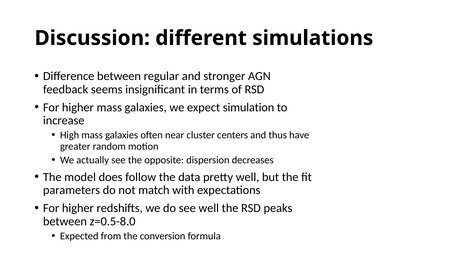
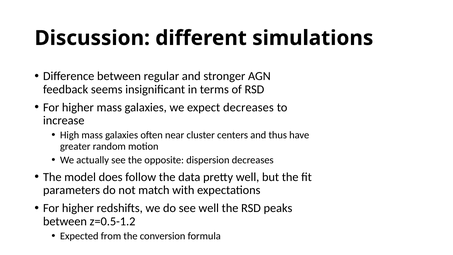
expect simulation: simulation -> decreases
z=0.5-8.0: z=0.5-8.0 -> z=0.5-1.2
